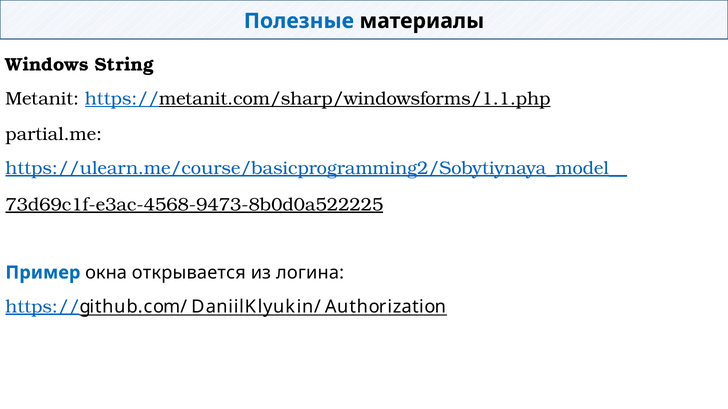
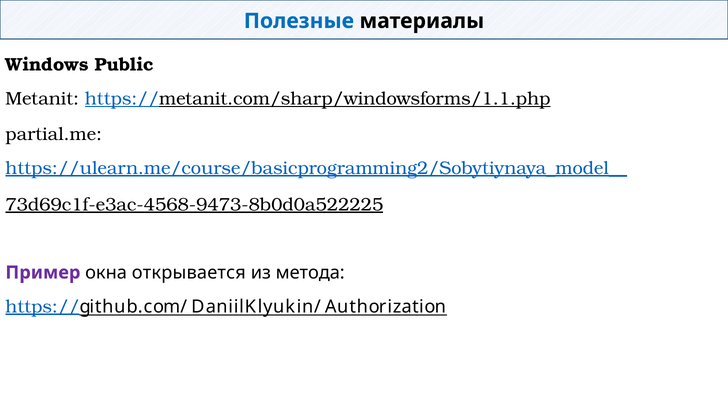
String: String -> Public
Пример colour: blue -> purple
логина: логина -> метода
